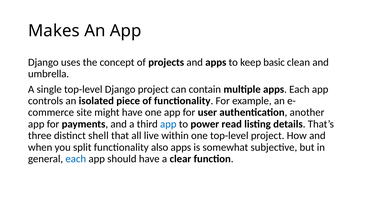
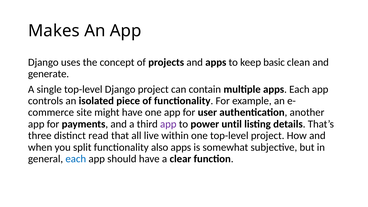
umbrella: umbrella -> generate
app at (168, 124) colour: blue -> purple
read: read -> until
shell: shell -> read
